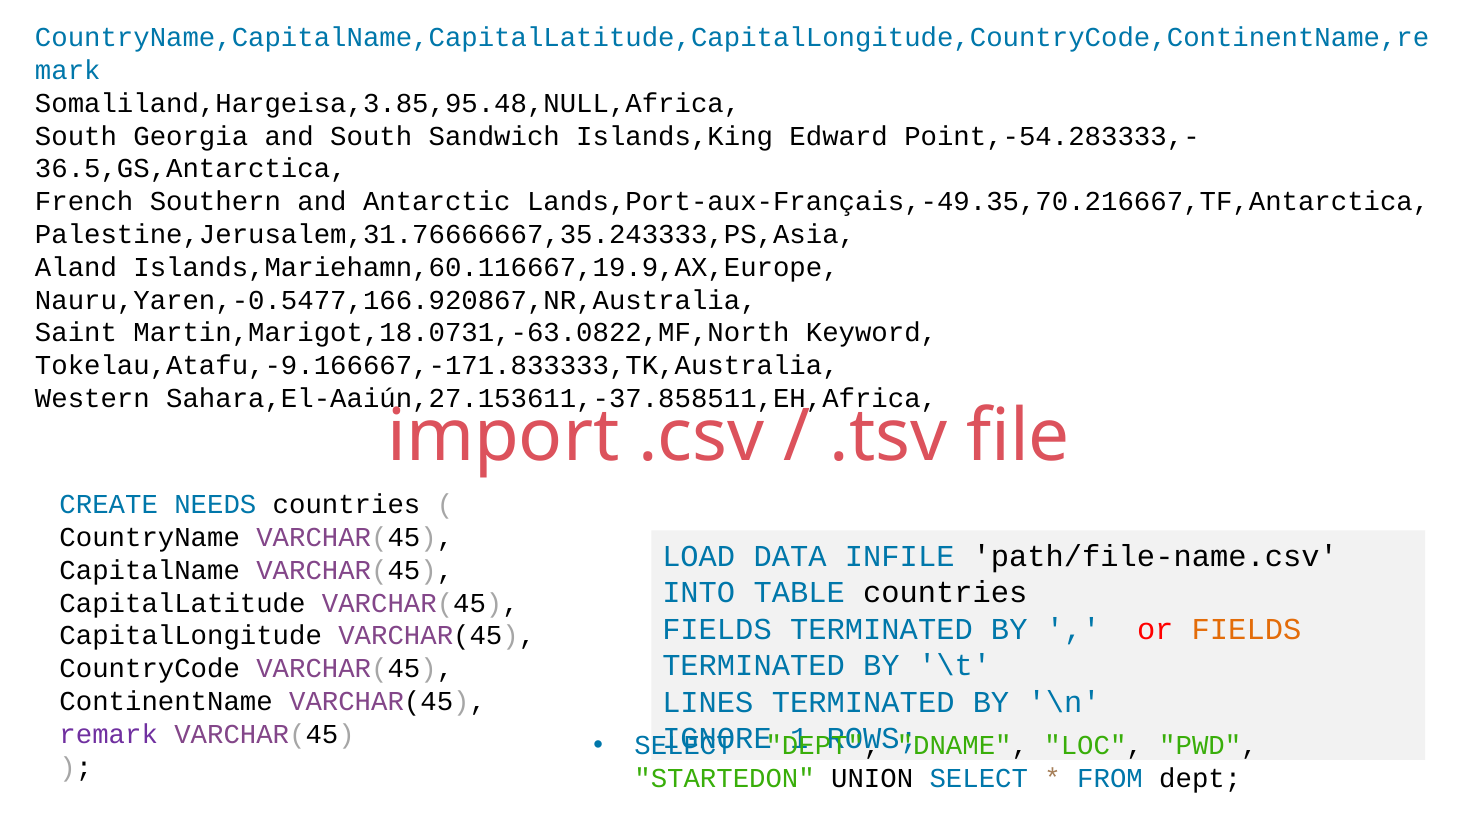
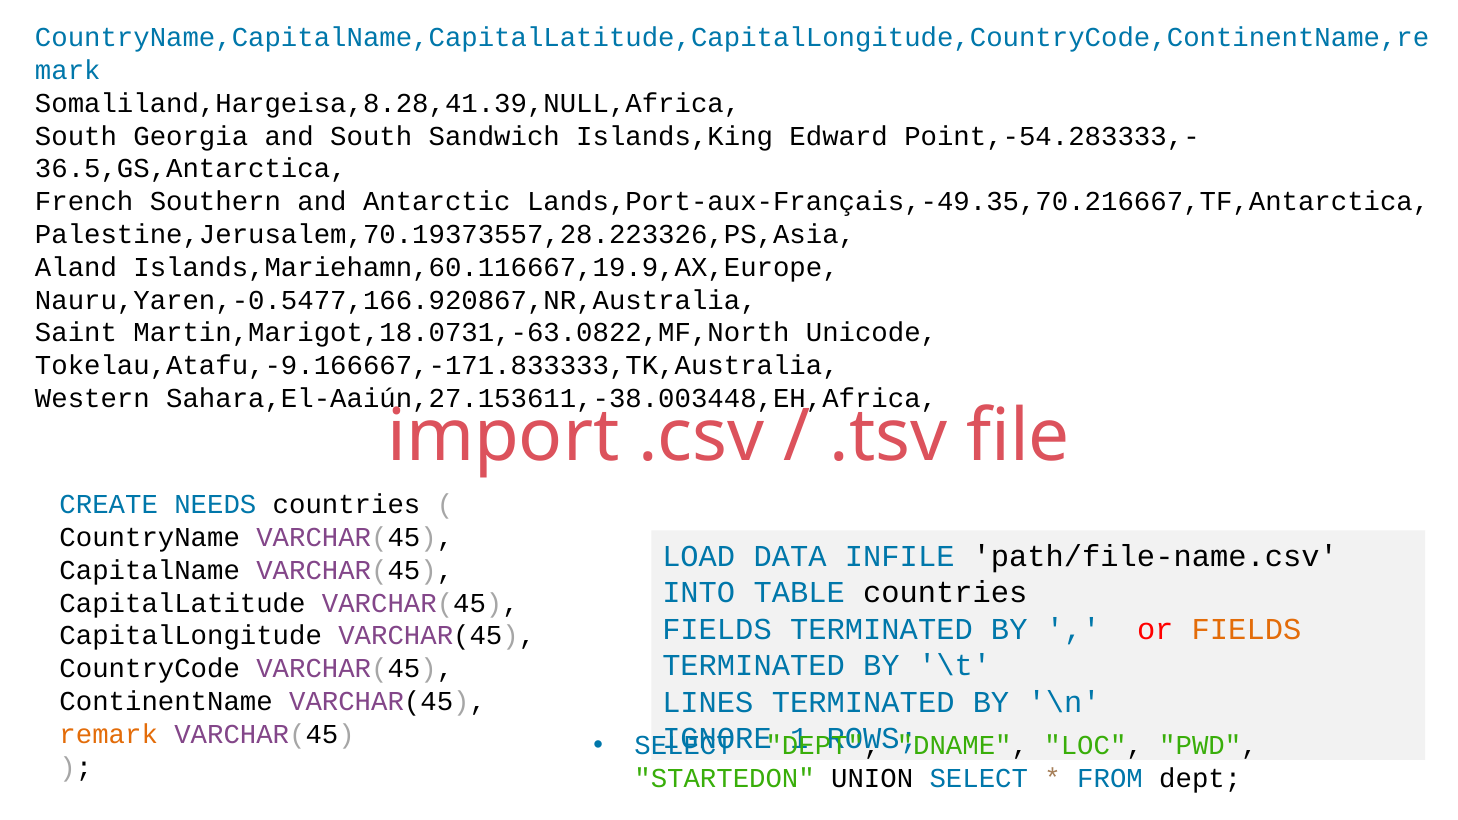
Somaliland,Hargeisa,3.85,95.48,NULL,Africa: Somaliland,Hargeisa,3.85,95.48,NULL,Africa -> Somaliland,Hargeisa,8.28,41.39,NULL,Africa
Palestine,Jerusalem,31.76666667,35.243333,PS,Asia: Palestine,Jerusalem,31.76666667,35.243333,PS,Asia -> Palestine,Jerusalem,70.19373557,28.223326,PS,Asia
Keyword: Keyword -> Unicode
Sahara,El-Aaiún,27.153611,-37.858511,EH,Africa: Sahara,El-Aaiún,27.153611,-37.858511,EH,Africa -> Sahara,El-Aaiún,27.153611,-38.003448,EH,Africa
remark colour: purple -> orange
